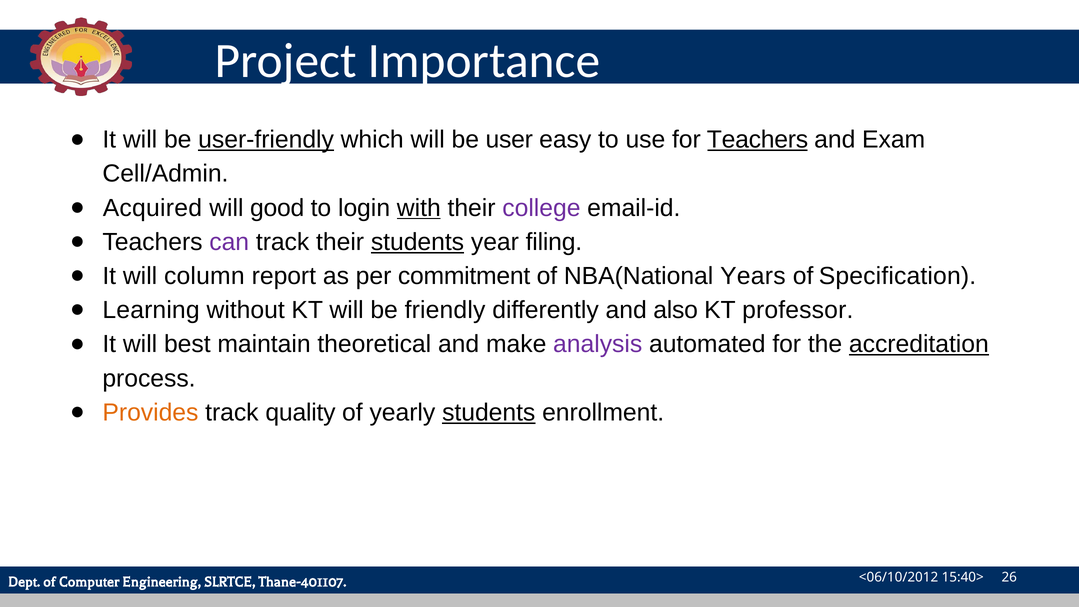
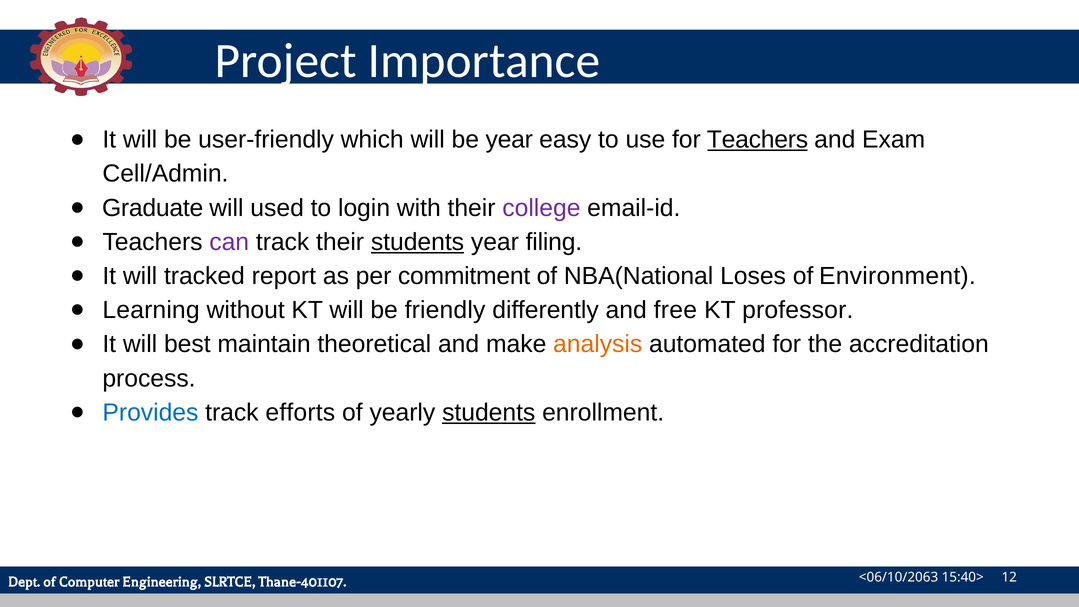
user-friendly underline: present -> none
be user: user -> year
Acquired: Acquired -> Graduate
good: good -> used
with underline: present -> none
column: column -> tracked
Years: Years -> Loses
Specification: Specification -> Environment
also: also -> free
analysis colour: purple -> orange
accreditation underline: present -> none
Provides colour: orange -> blue
quality: quality -> efforts
<06/10/2012: <06/10/2012 -> <06/10/2063
26: 26 -> 12
